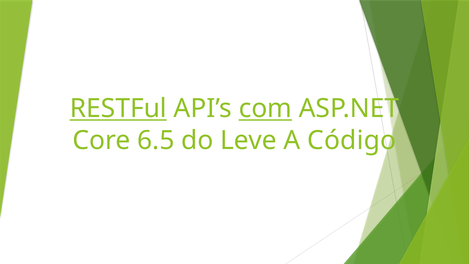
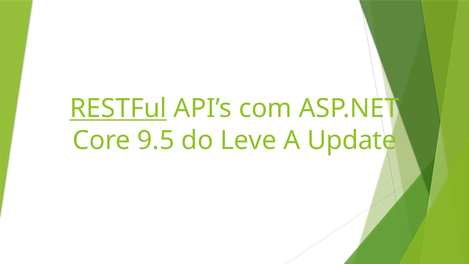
com underline: present -> none
6.5: 6.5 -> 9.5
Código: Código -> Update
